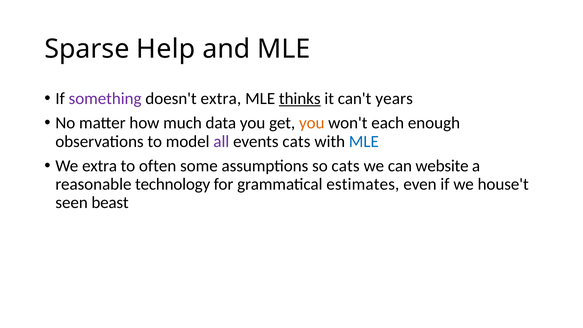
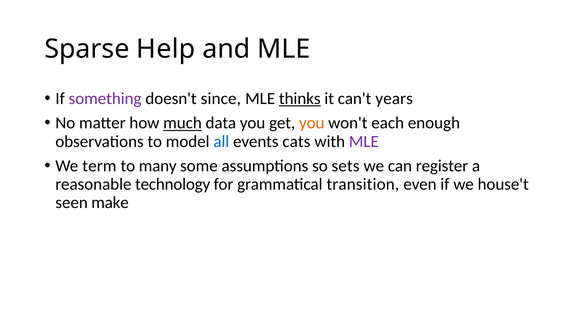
doesn't extra: extra -> since
much underline: none -> present
all colour: purple -> blue
MLE at (364, 141) colour: blue -> purple
We extra: extra -> term
often: often -> many
so cats: cats -> sets
website: website -> register
estimates: estimates -> transition
beast: beast -> make
